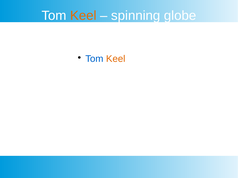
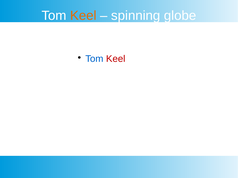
Keel at (116, 59) colour: orange -> red
